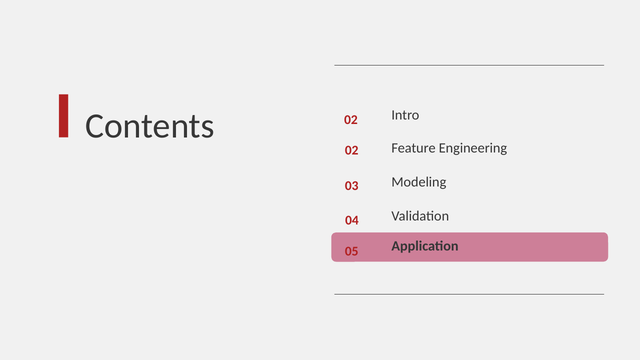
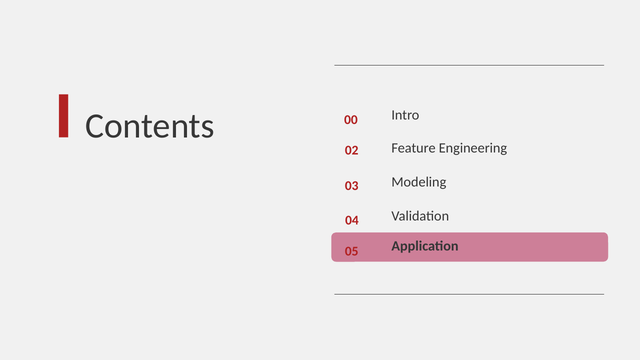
Contents 02: 02 -> 00
